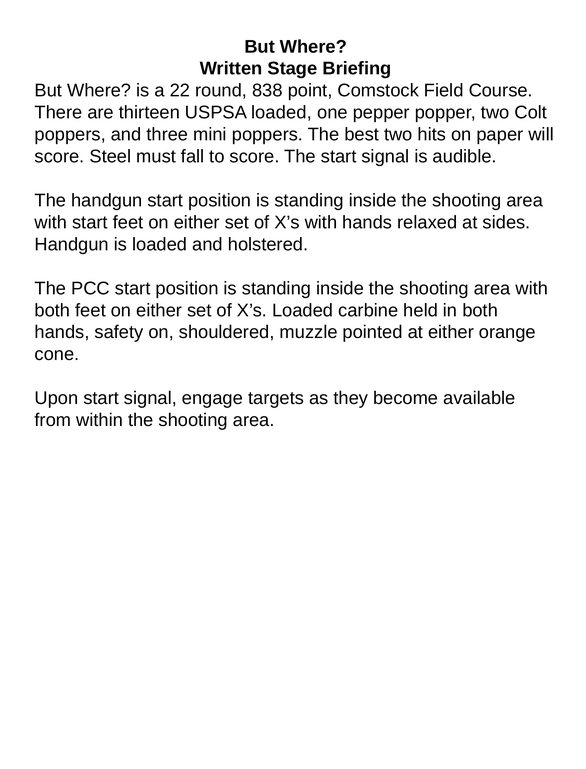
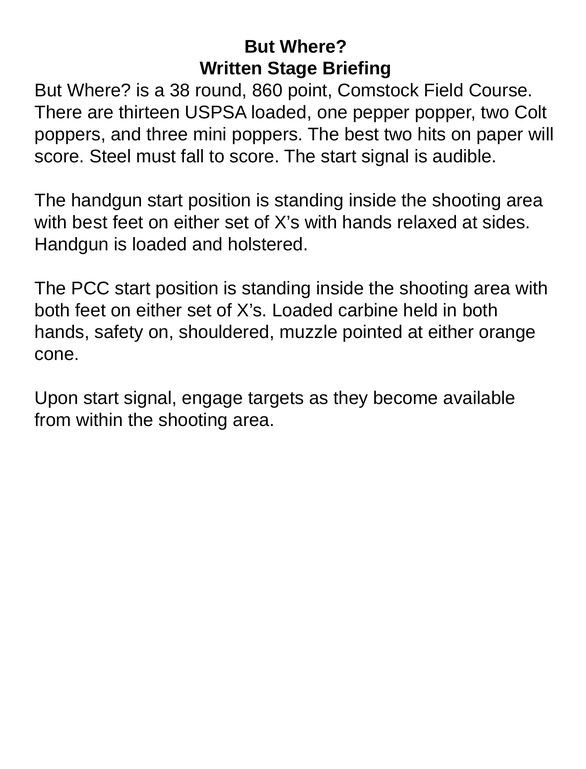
22: 22 -> 38
838: 838 -> 860
with start: start -> best
